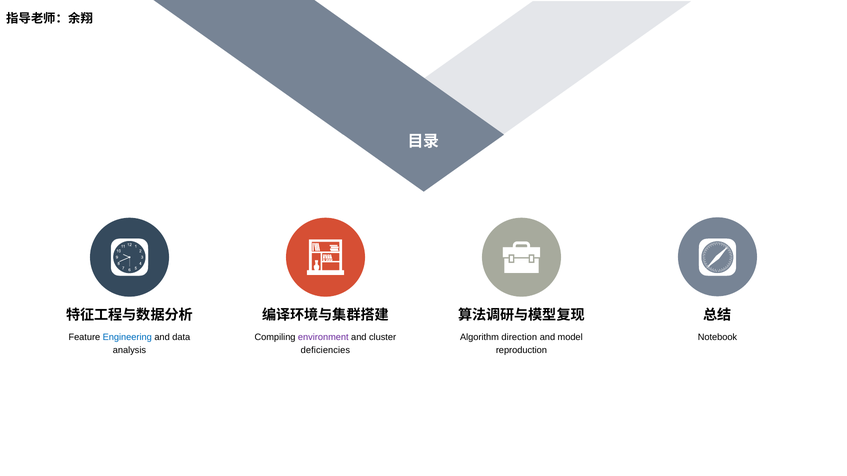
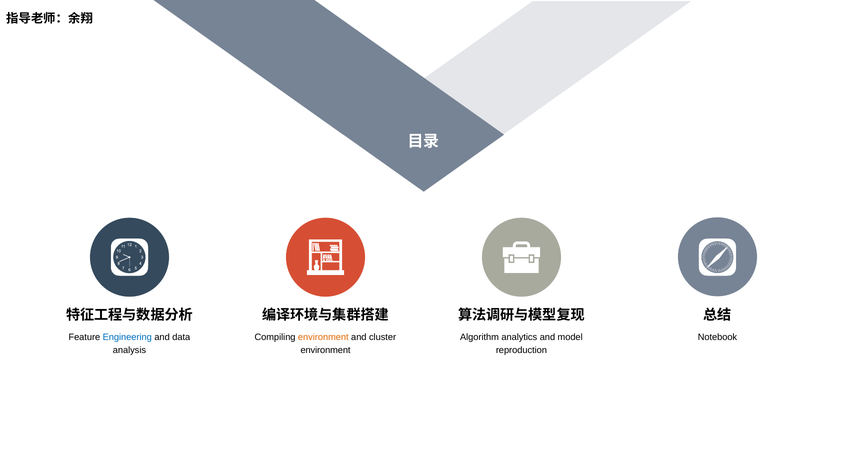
environment at (323, 337) colour: purple -> orange
direction: direction -> analytics
deficiencies at (325, 351): deficiencies -> environment
